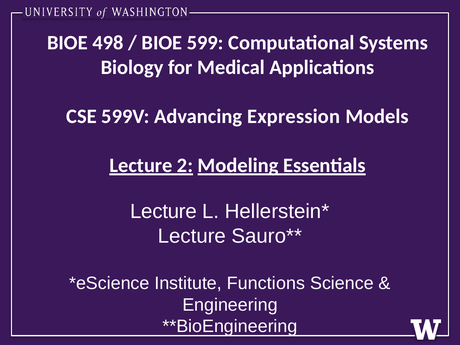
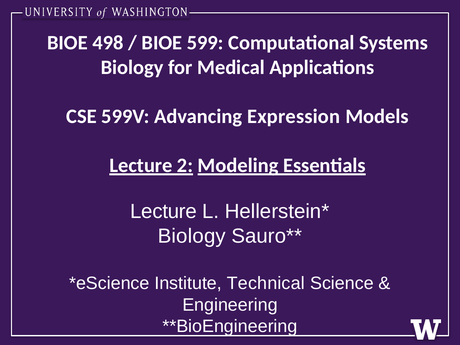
Lecture at (192, 236): Lecture -> Biology
Functions: Functions -> Technical
